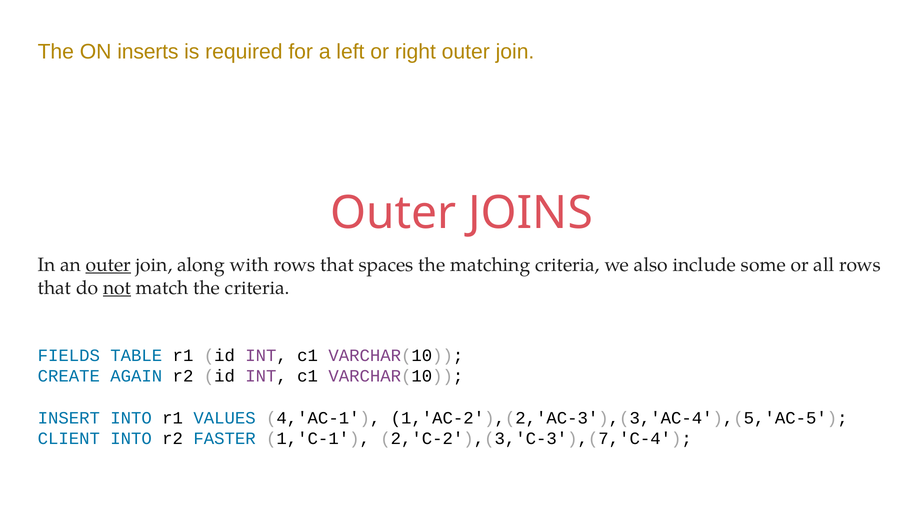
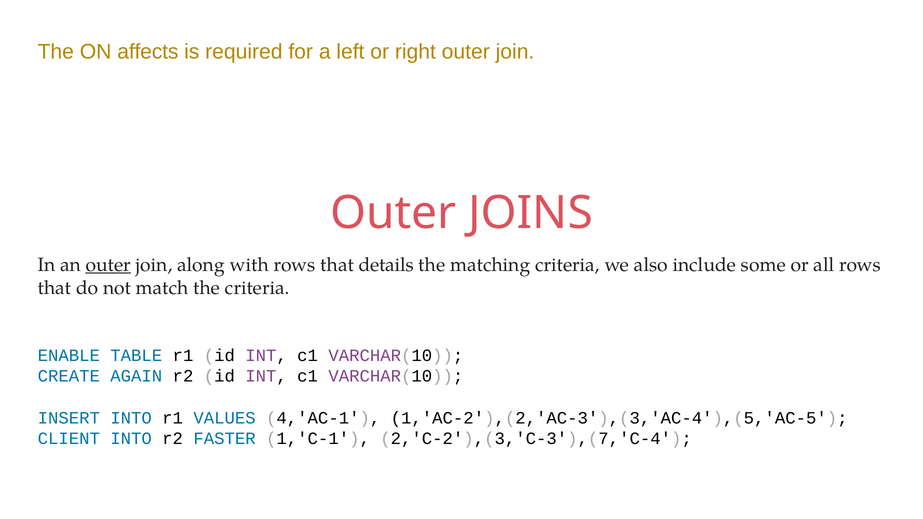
inserts: inserts -> affects
spaces: spaces -> details
not underline: present -> none
FIELDS: FIELDS -> ENABLE
